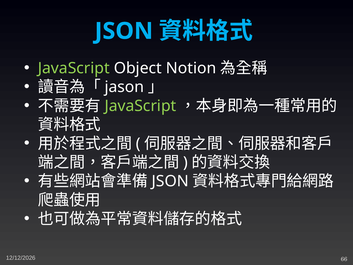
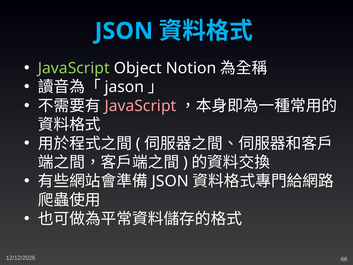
JavaScript at (140, 106) colour: light green -> pink
